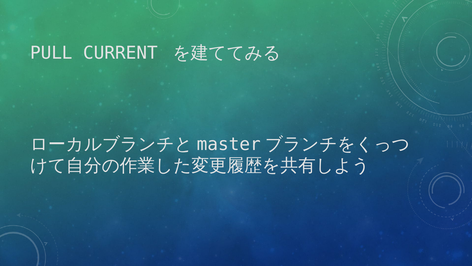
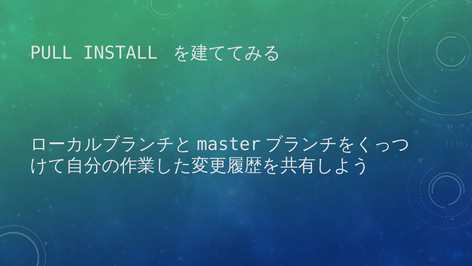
CURRENT: CURRENT -> INSTALL
